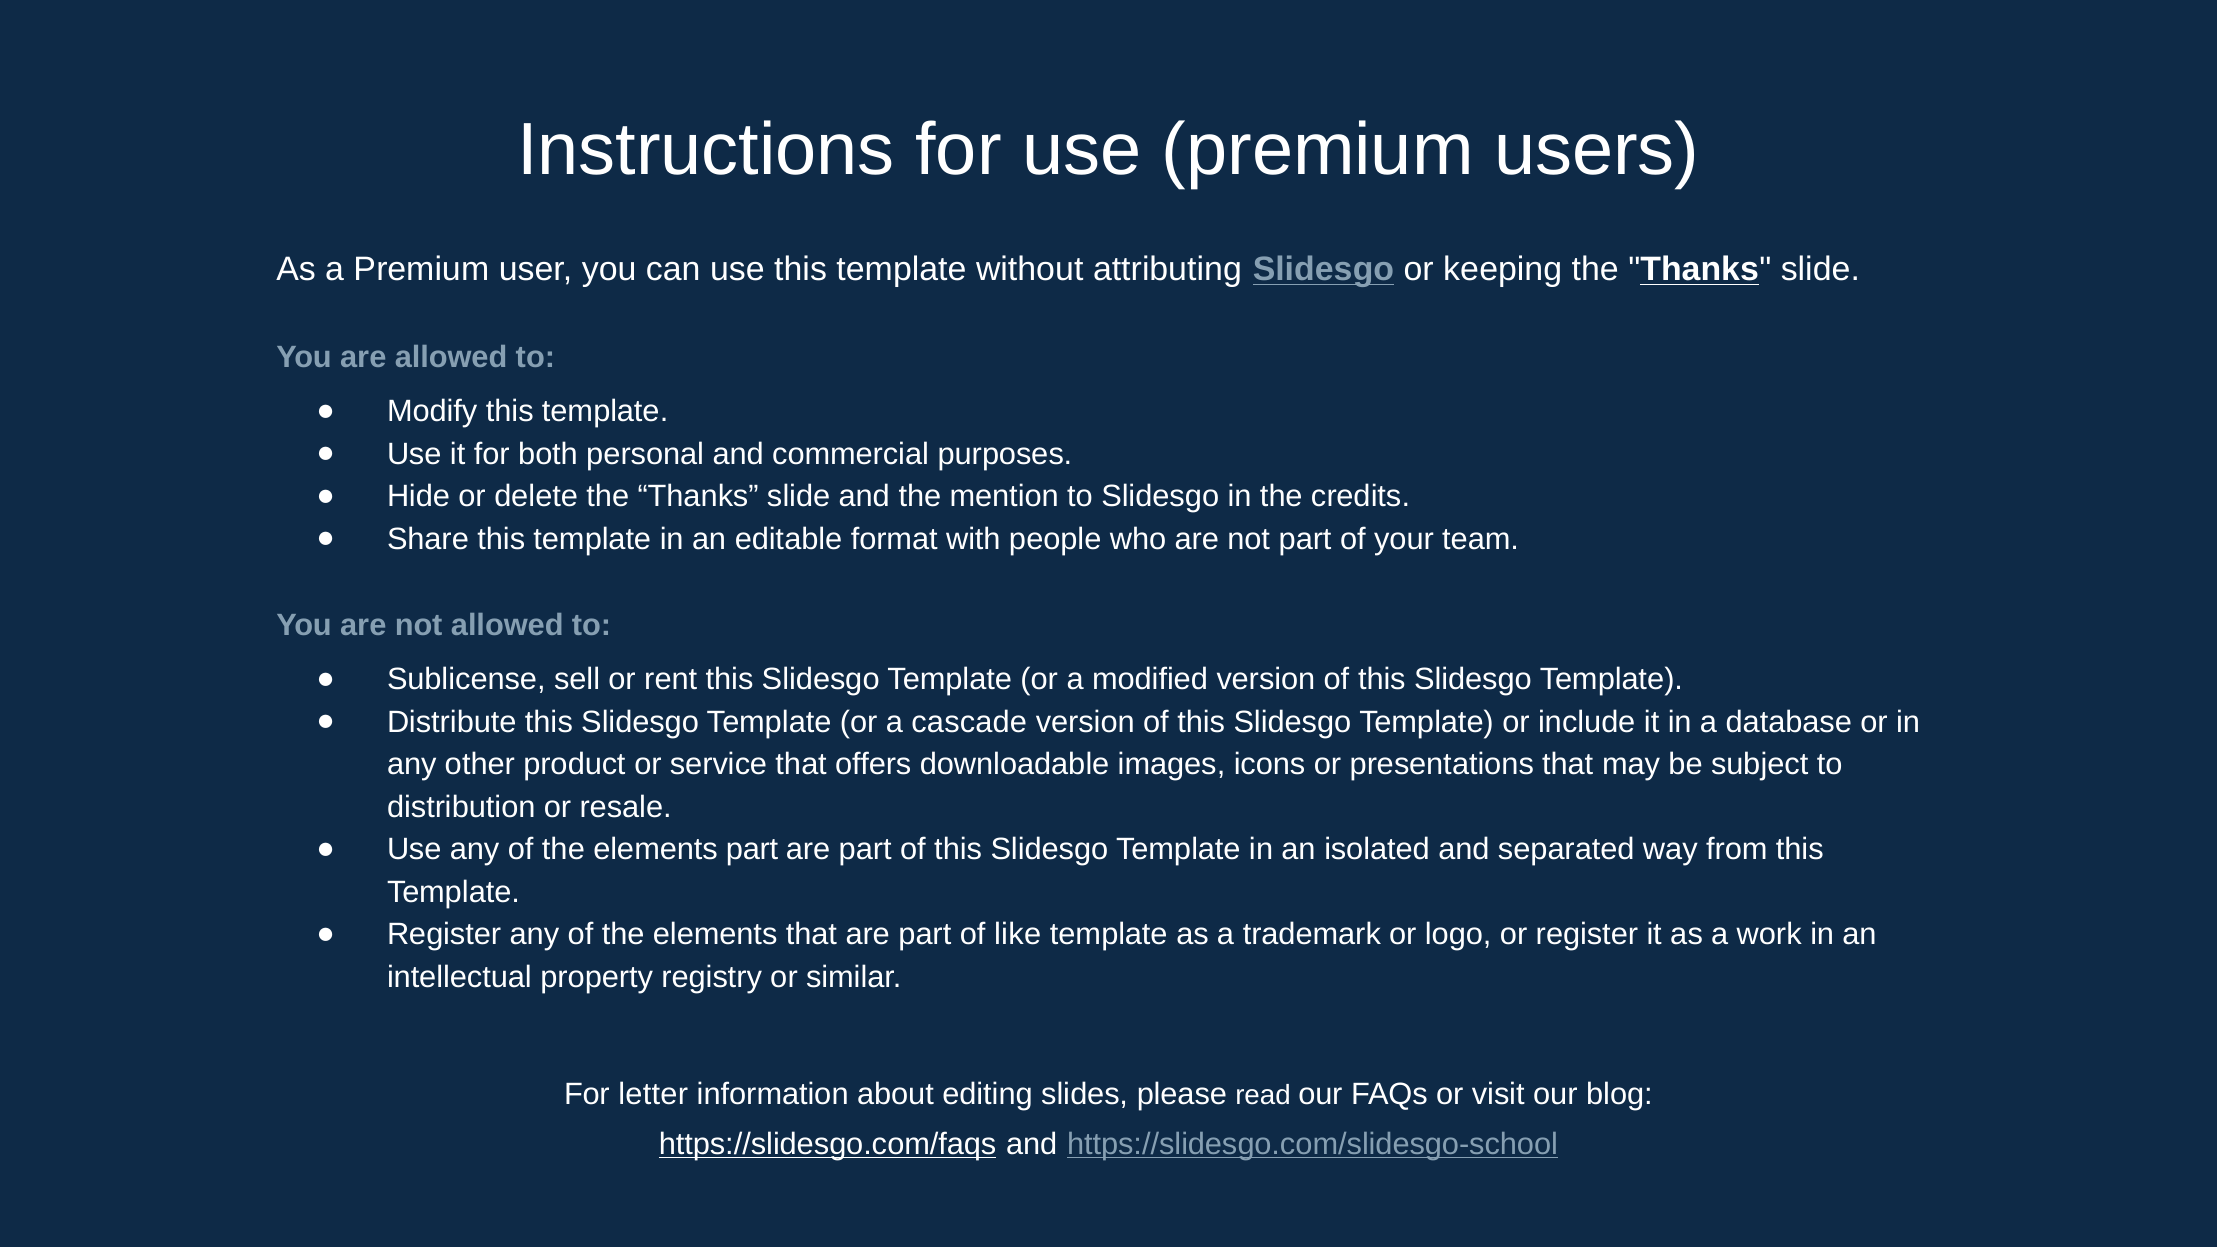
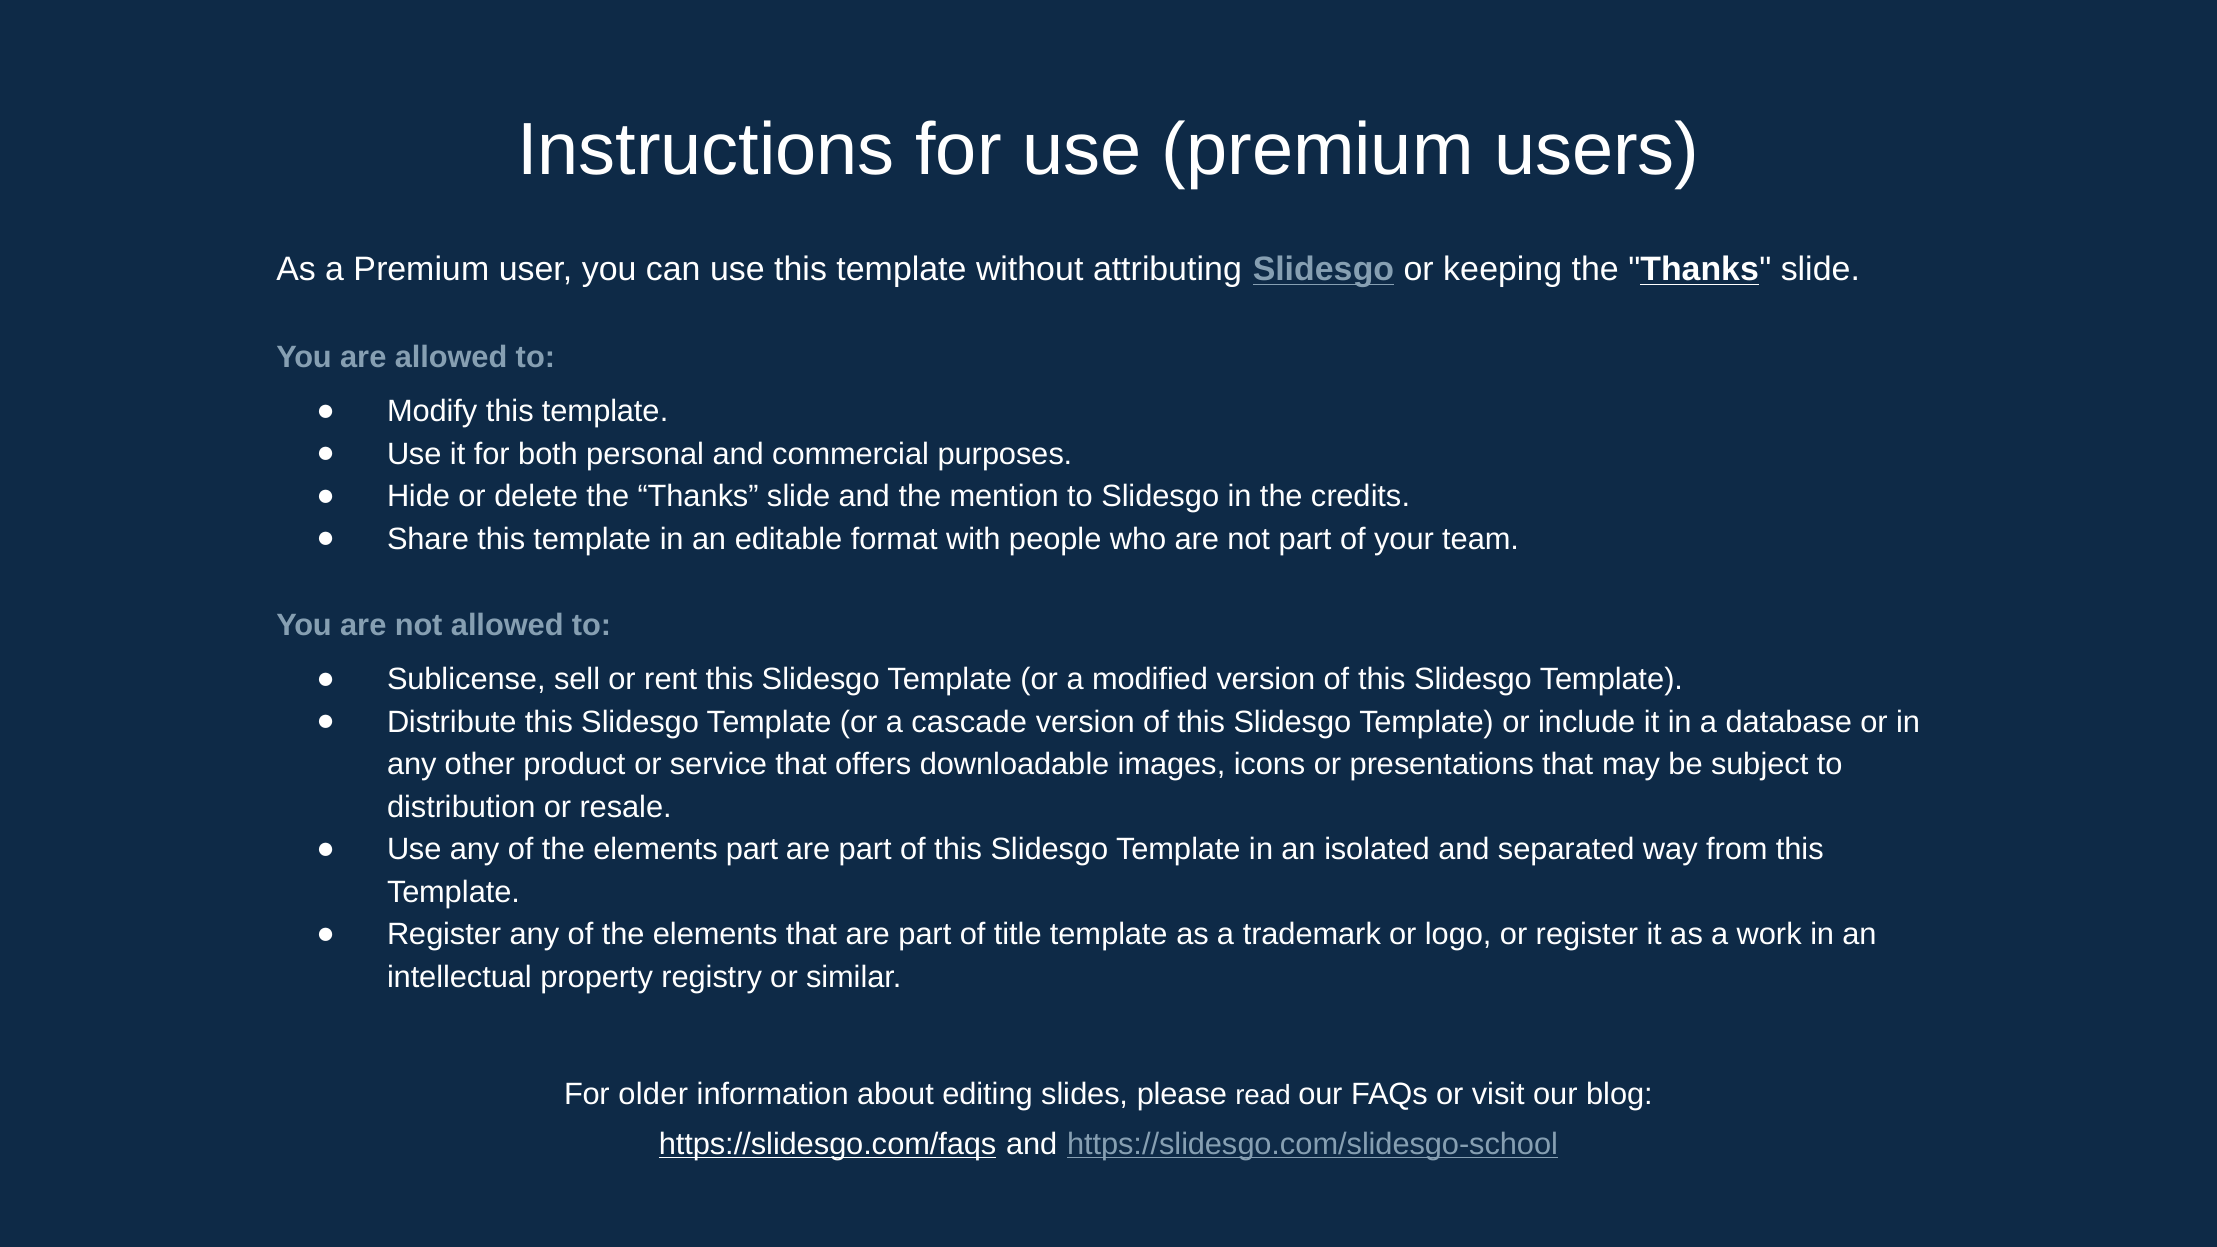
like: like -> title
letter: letter -> older
